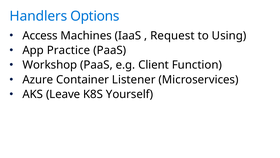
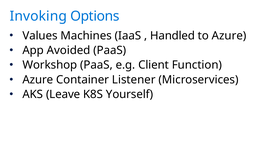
Handlers: Handlers -> Invoking
Access: Access -> Values
Request: Request -> Handled
to Using: Using -> Azure
Practice: Practice -> Avoided
